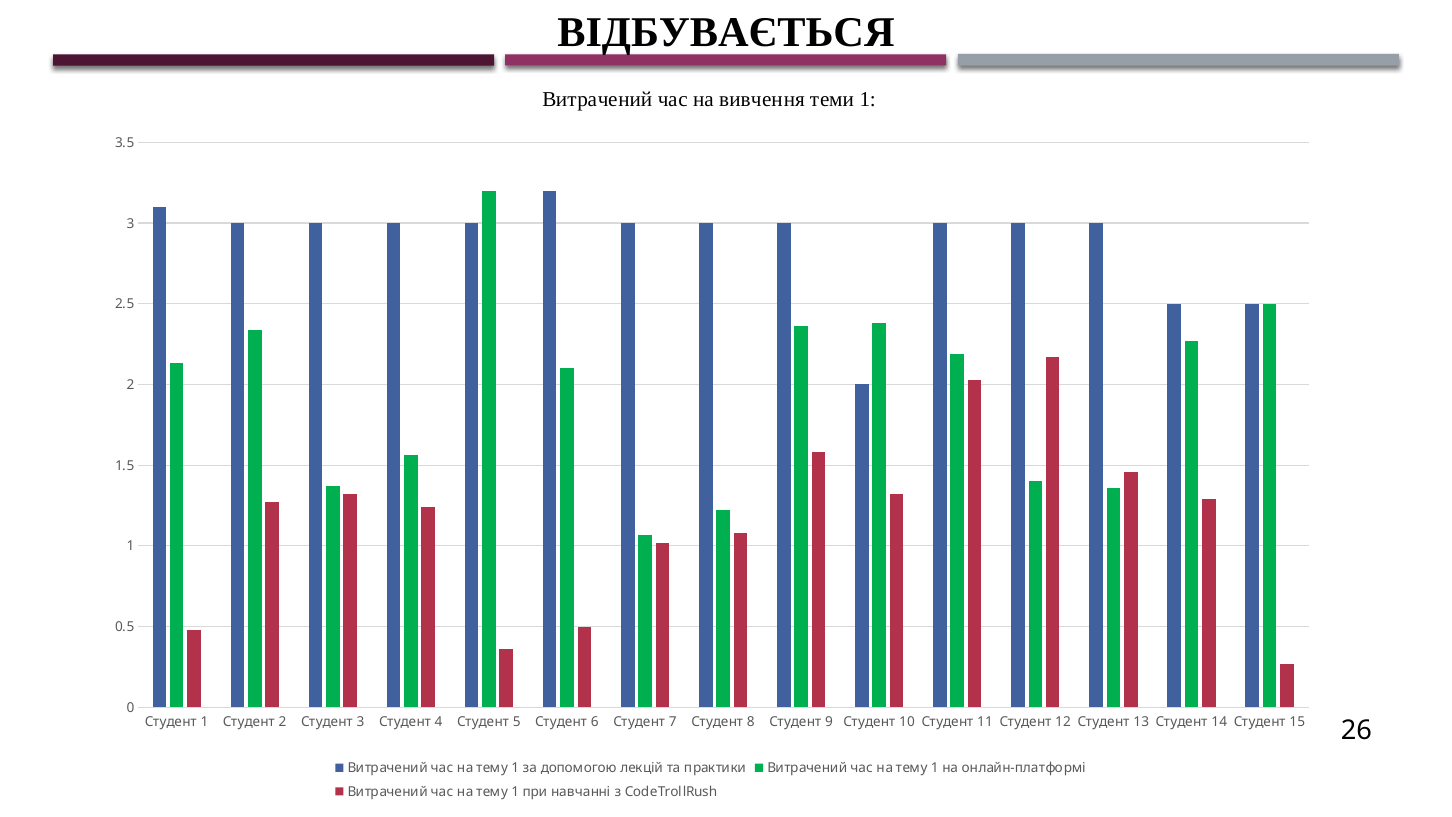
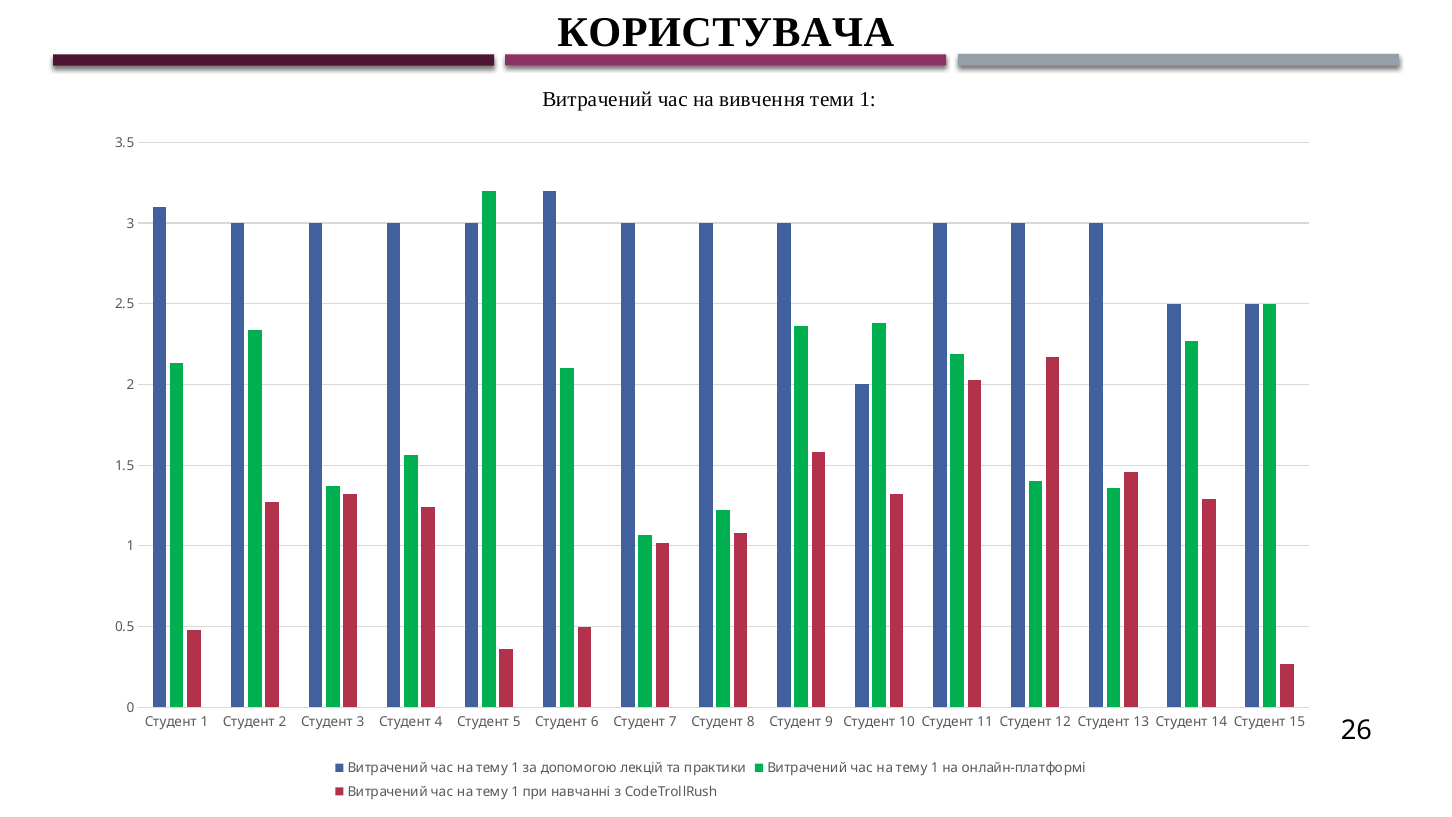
ВІДБУВАЄТЬСЯ: ВІДБУВАЄТЬСЯ -> КОРИСТУВАЧА
